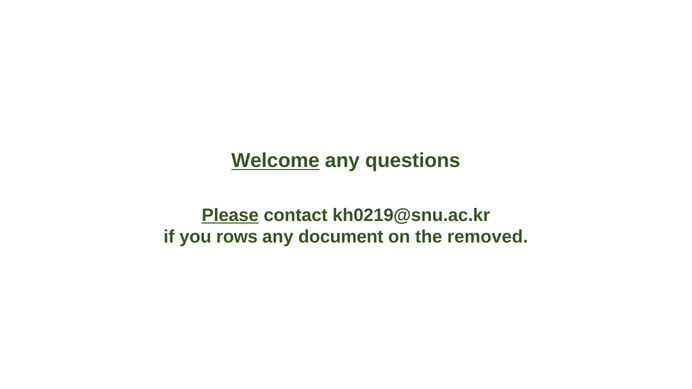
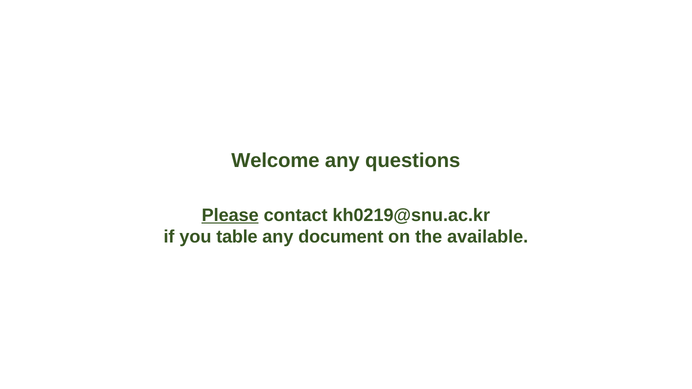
Welcome underline: present -> none
rows: rows -> table
removed: removed -> available
